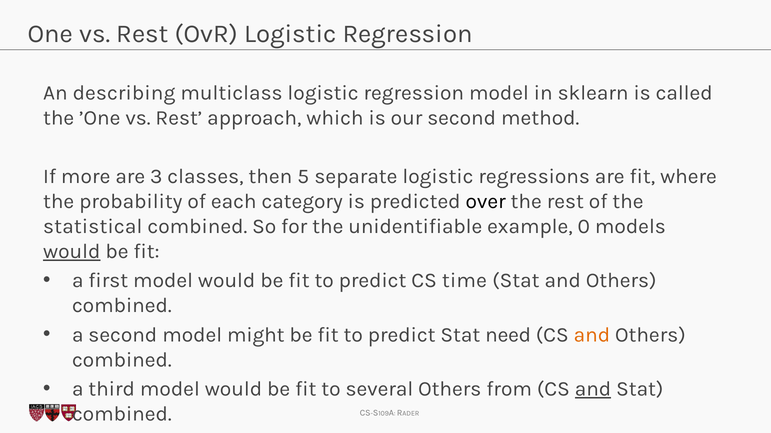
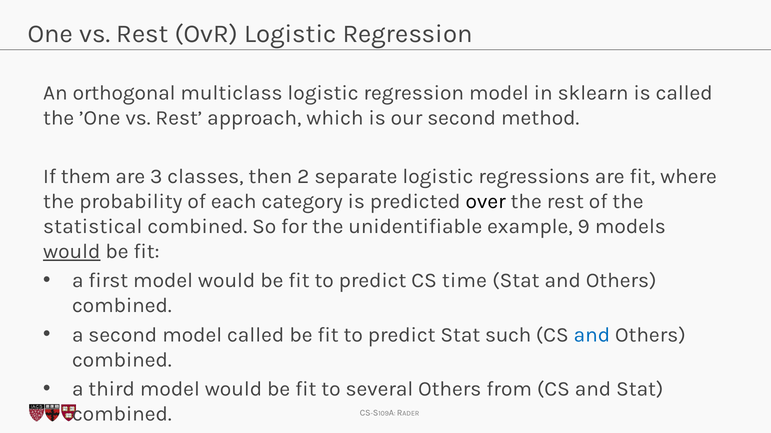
describing: describing -> orthogonal
more: more -> them
5: 5 -> 2
0: 0 -> 9
model might: might -> called
need: need -> such
and at (592, 335) colour: orange -> blue
and at (593, 389) underline: present -> none
